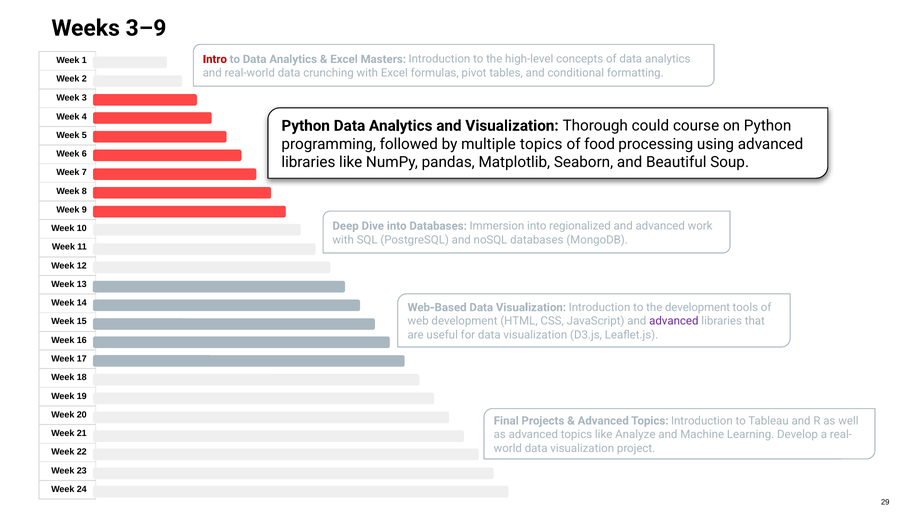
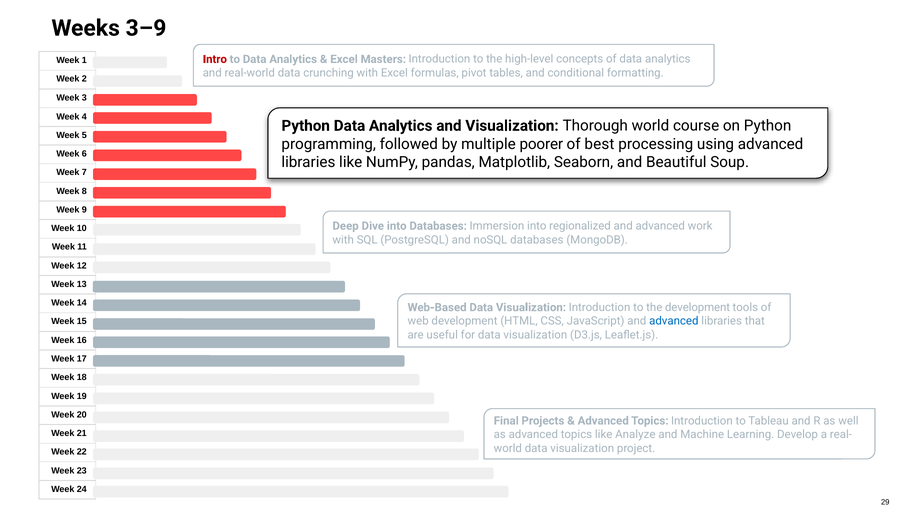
Thorough could: could -> world
multiple topics: topics -> poorer
food: food -> best
advanced at (674, 321) colour: purple -> blue
